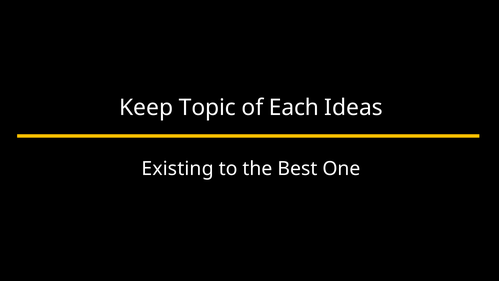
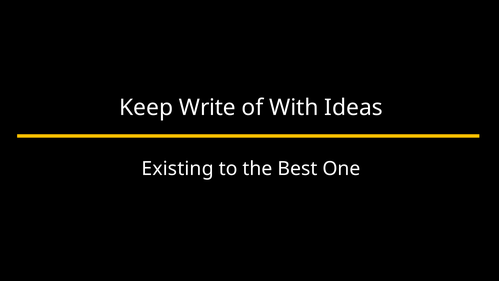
Topic: Topic -> Write
Each: Each -> With
